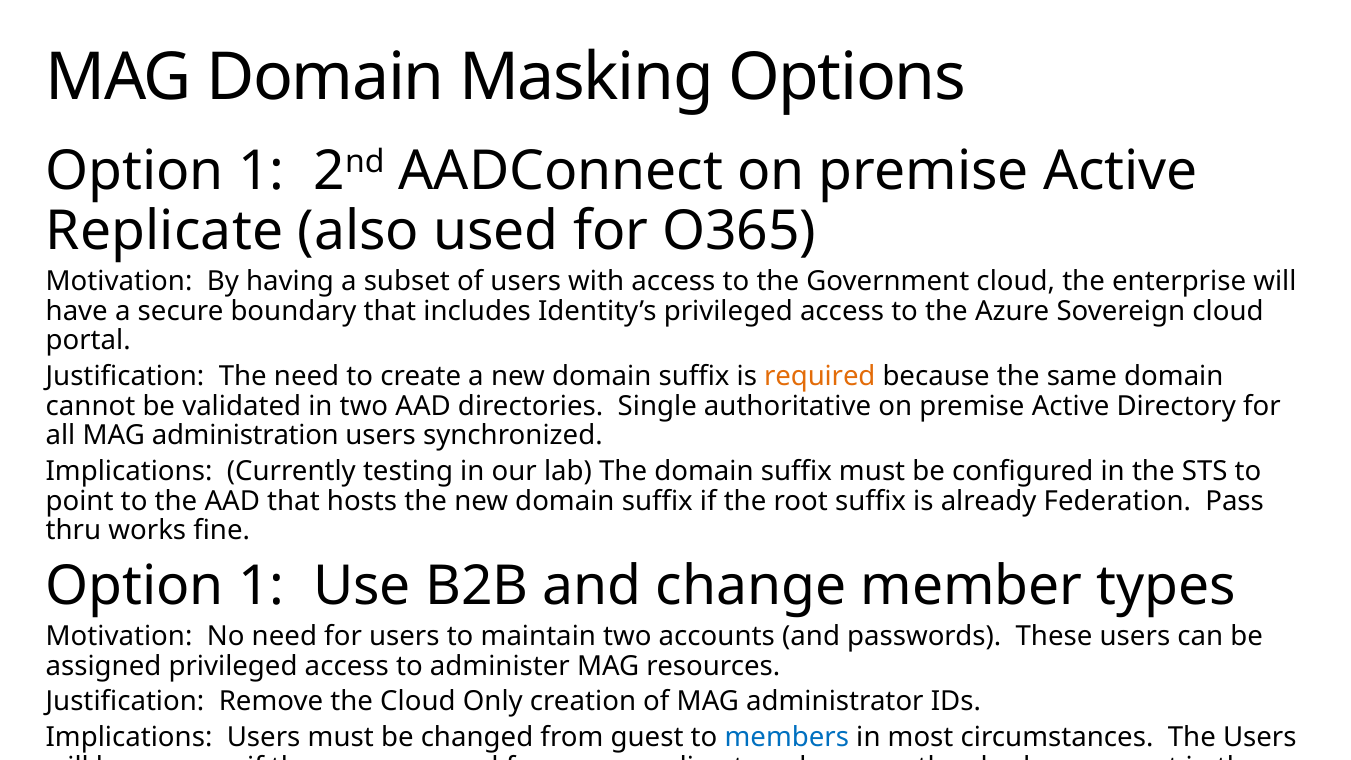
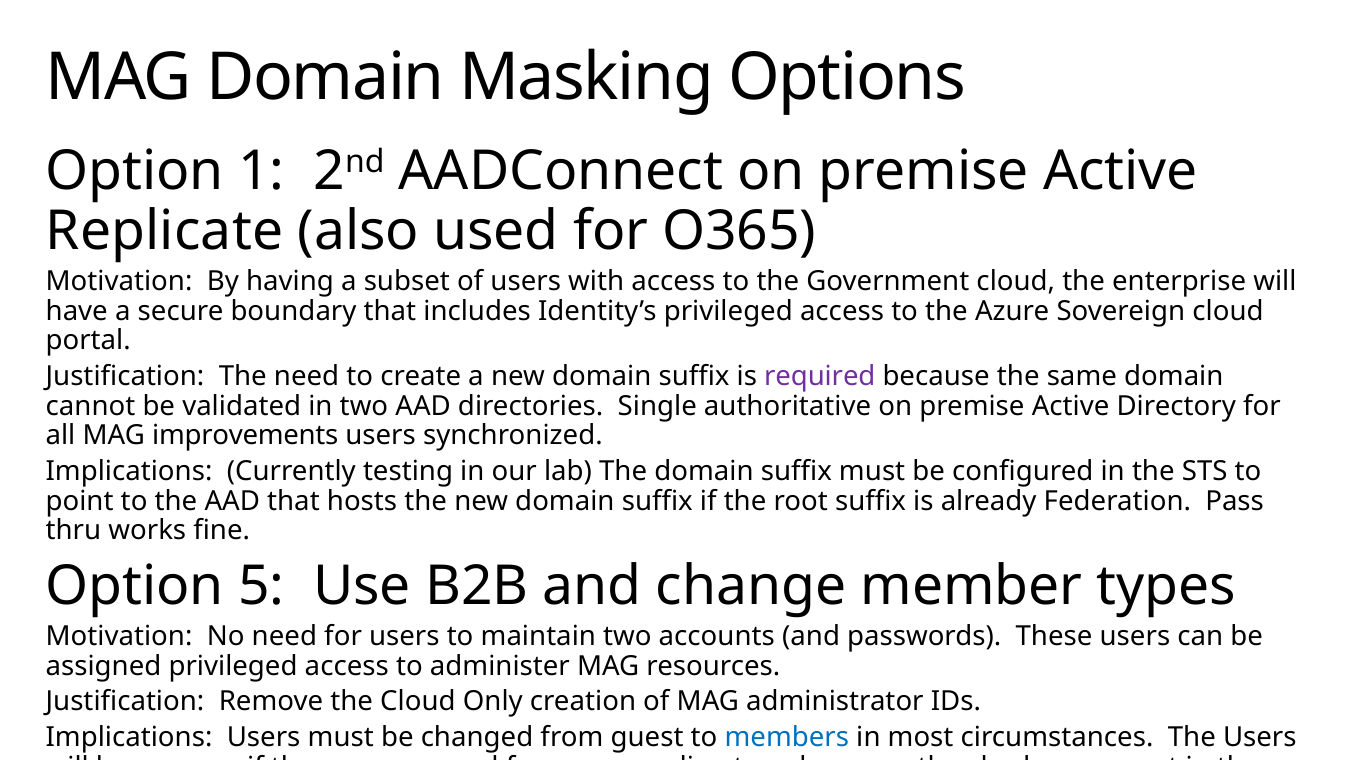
required colour: orange -> purple
administration: administration -> improvements
1 at (261, 586): 1 -> 5
